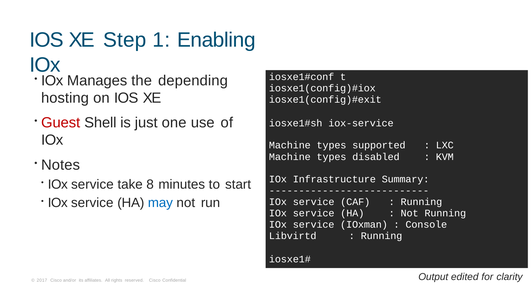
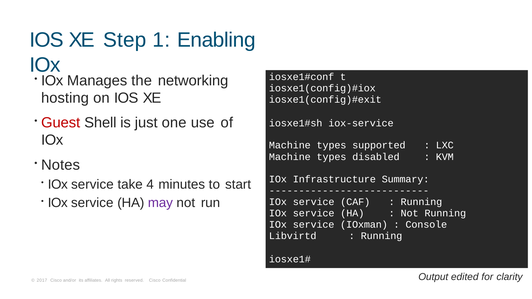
depending: depending -> networking
8: 8 -> 4
may colour: blue -> purple
